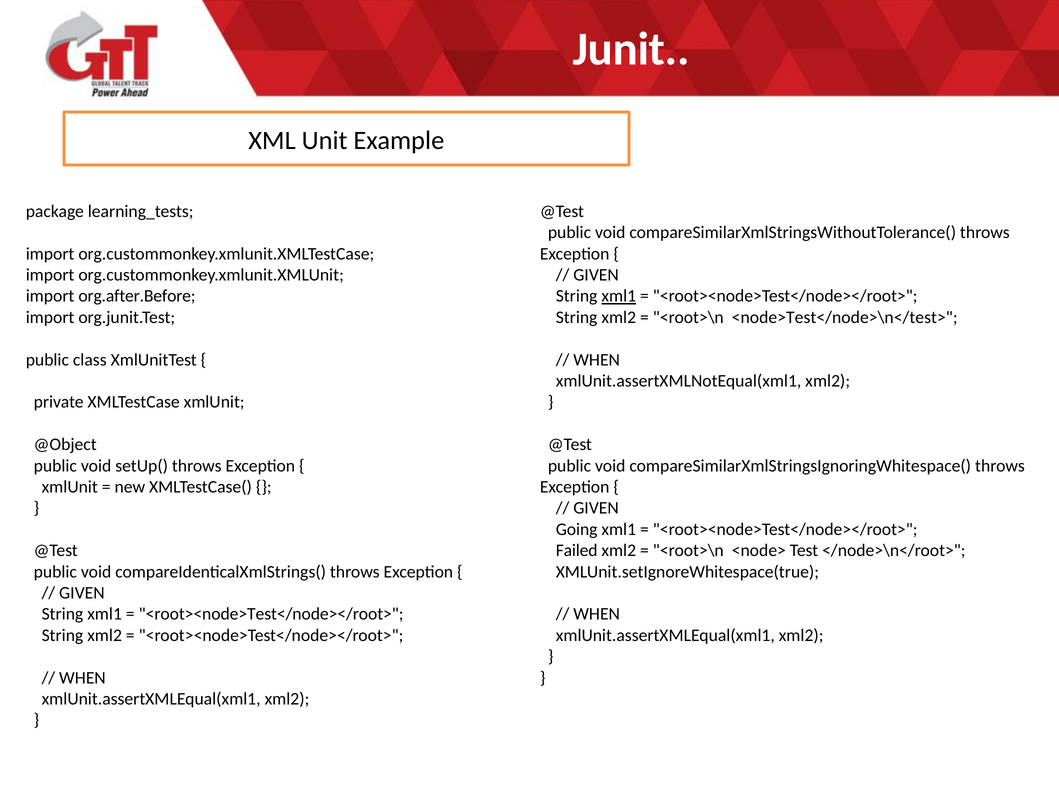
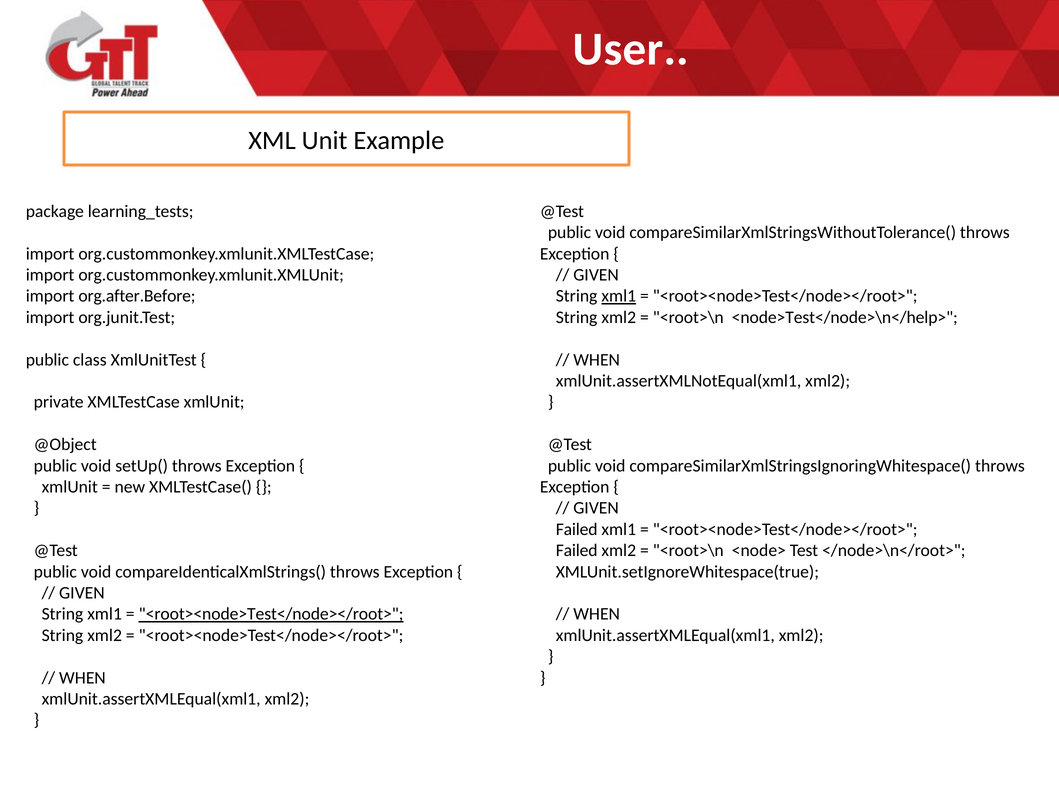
Junit: Junit -> User
<node>Test</node>\n</test>: <node>Test</node>\n</test> -> <node>Test</node>\n</help>
Going at (577, 529): Going -> Failed
<root><node>Test</node></root> at (271, 614) underline: none -> present
